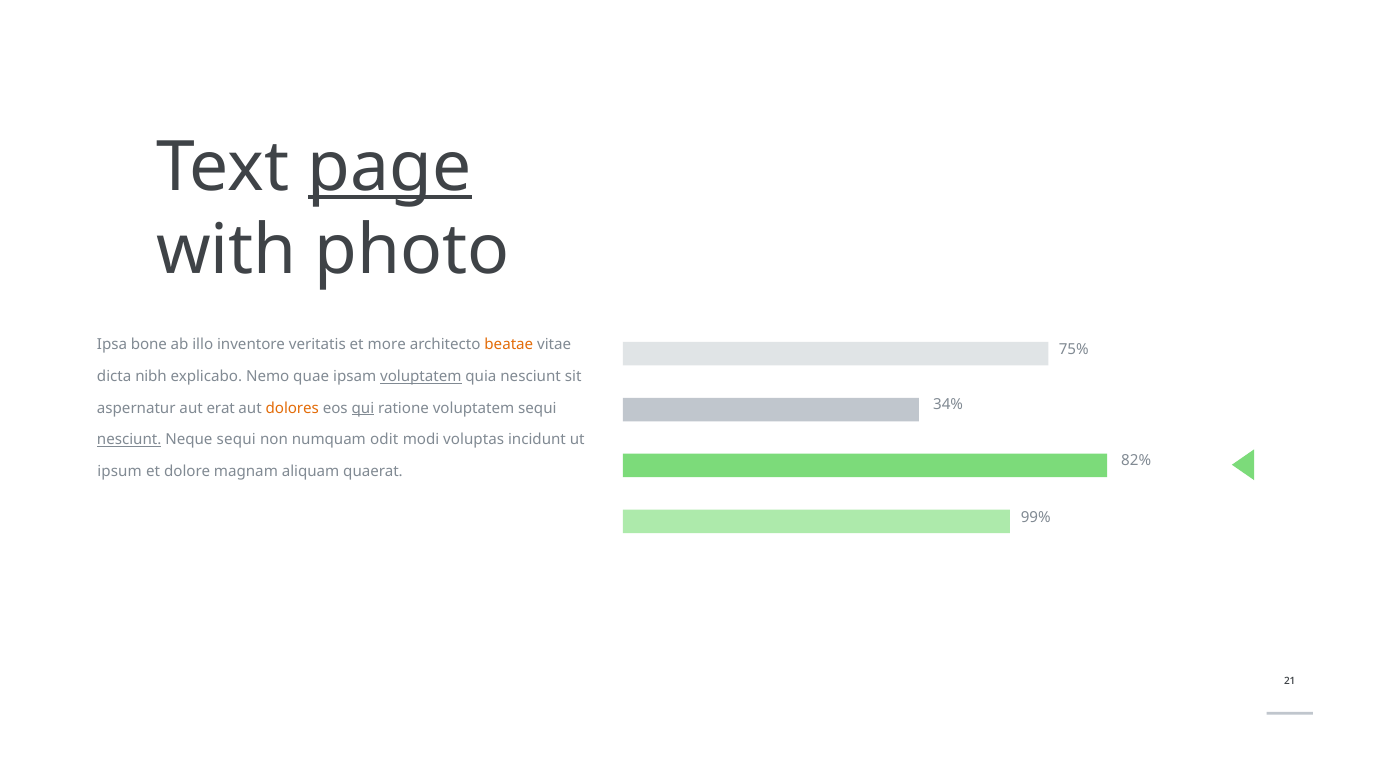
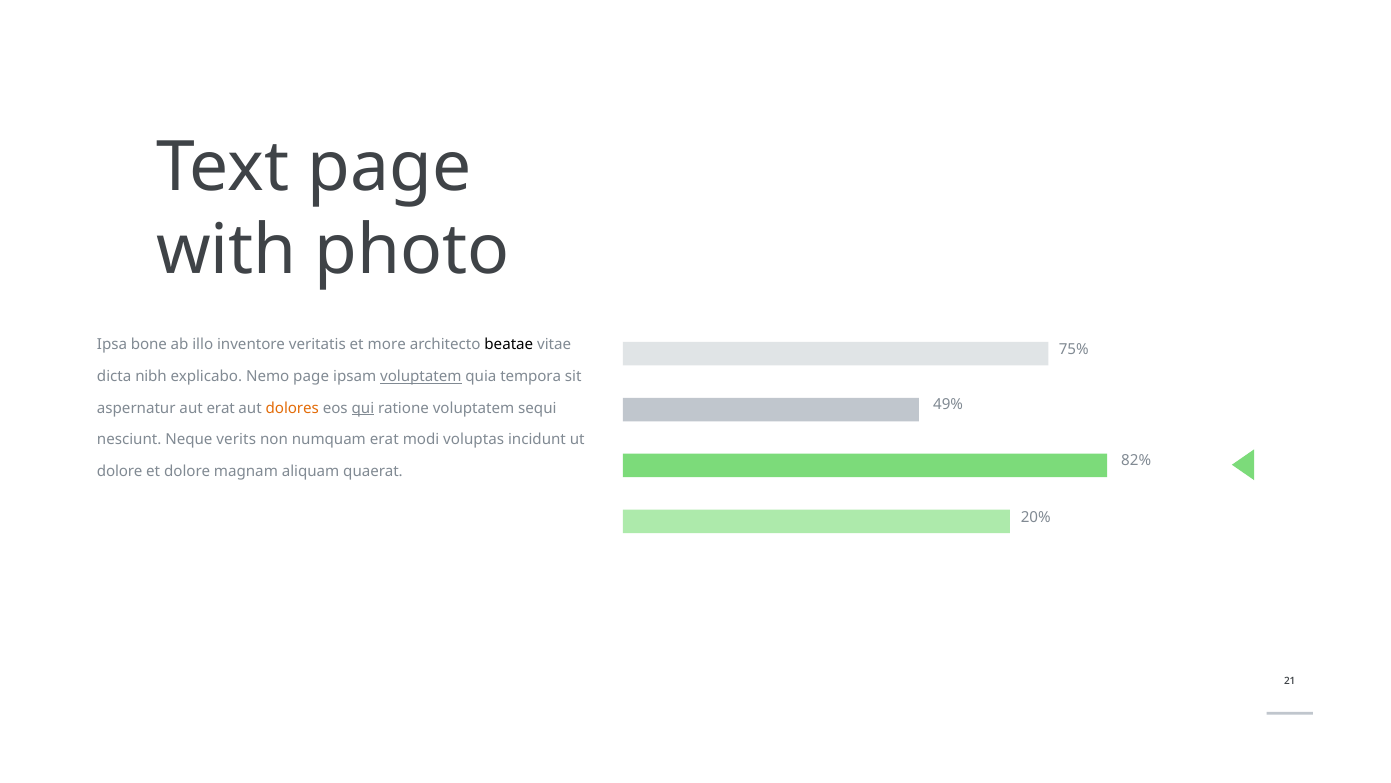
page at (390, 167) underline: present -> none
beatae colour: orange -> black
Nemo quae: quae -> page
quia nesciunt: nesciunt -> tempora
34%: 34% -> 49%
nesciunt at (129, 439) underline: present -> none
Neque sequi: sequi -> verits
numquam odit: odit -> erat
ipsum at (120, 471): ipsum -> dolore
99%: 99% -> 20%
